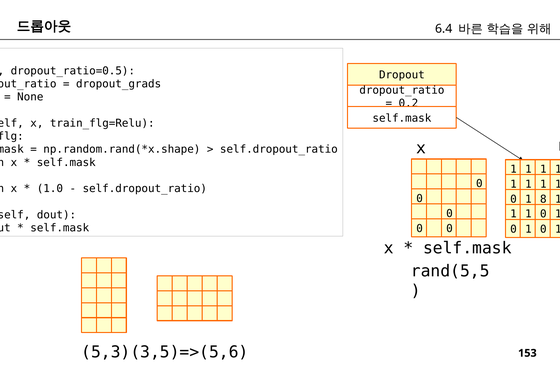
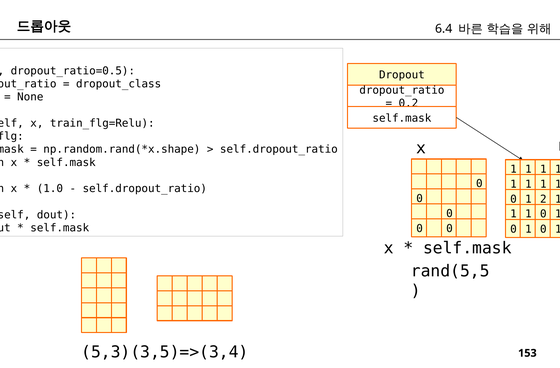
dropout_grads: dropout_grads -> dropout_class
8: 8 -> 2
5,3)(3,5)=>(5,6: 5,3)(3,5)=>(5,6 -> 5,3)(3,5)=>(3,4
